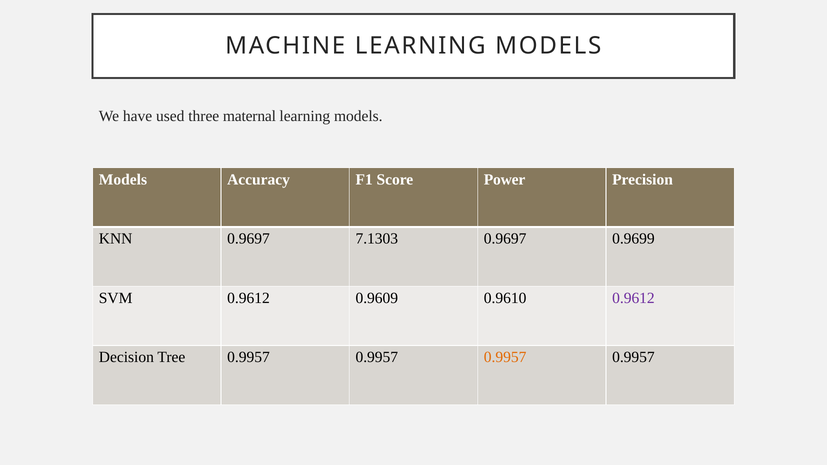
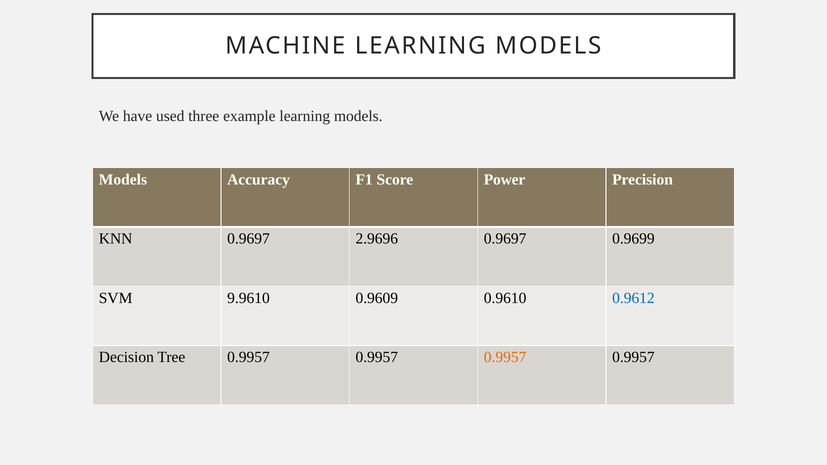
maternal: maternal -> example
7.1303: 7.1303 -> 2.9696
SVM 0.9612: 0.9612 -> 9.9610
0.9612 at (633, 298) colour: purple -> blue
